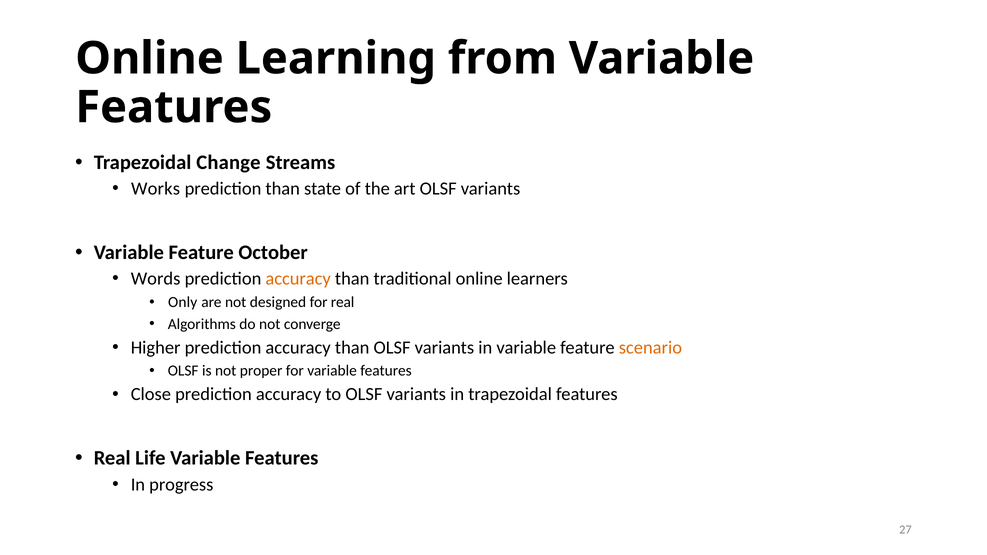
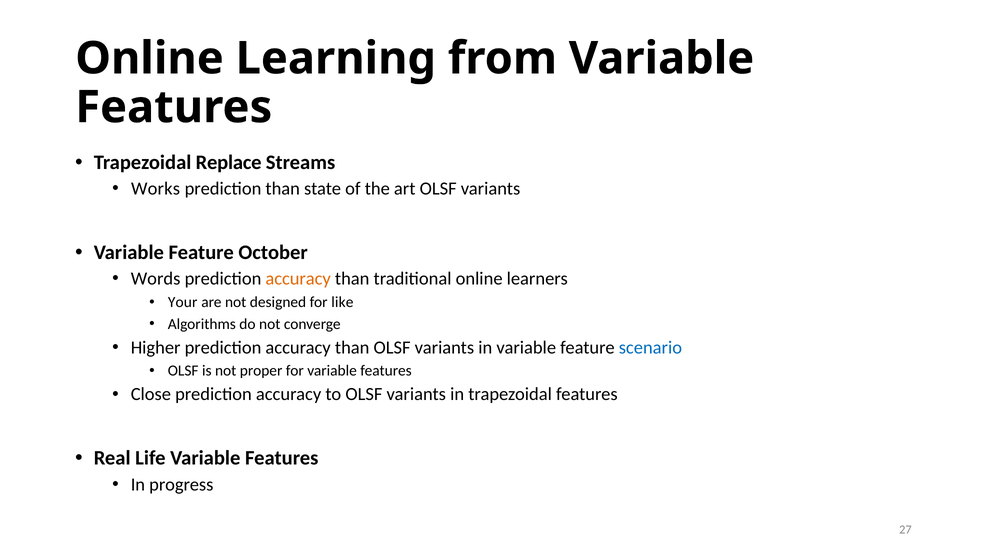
Change: Change -> Replace
Only: Only -> Your
for real: real -> like
scenario colour: orange -> blue
